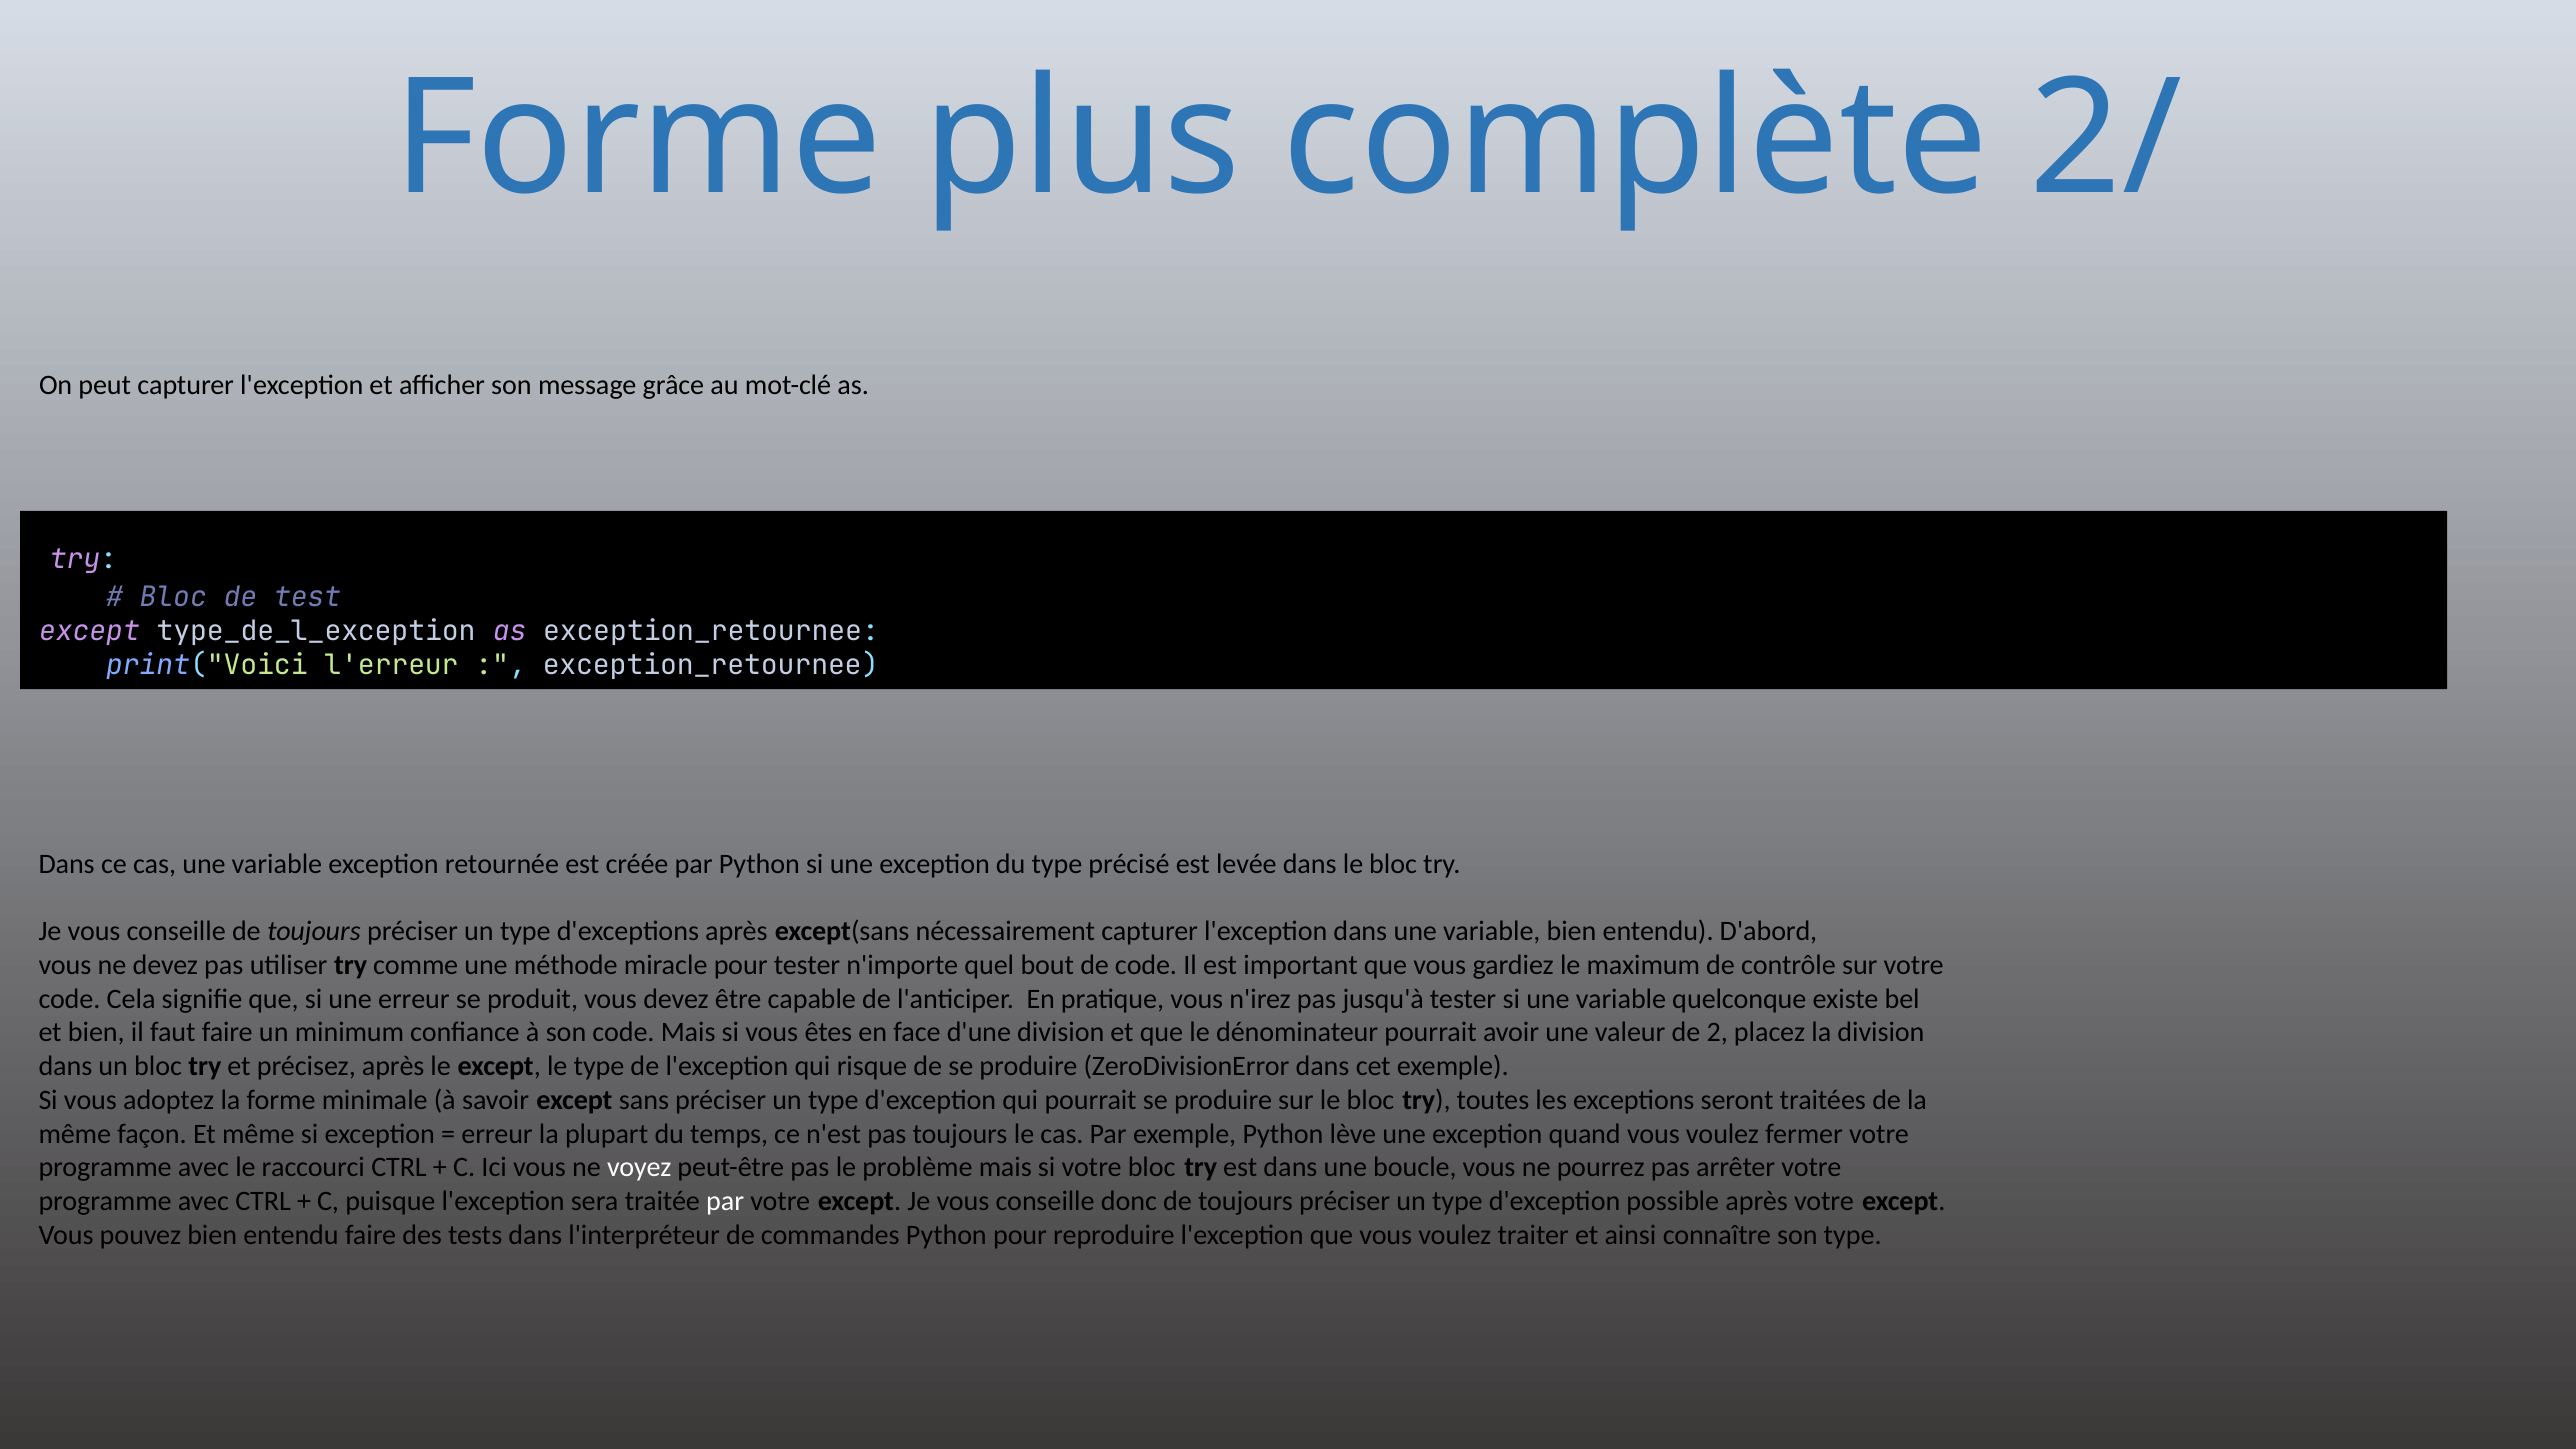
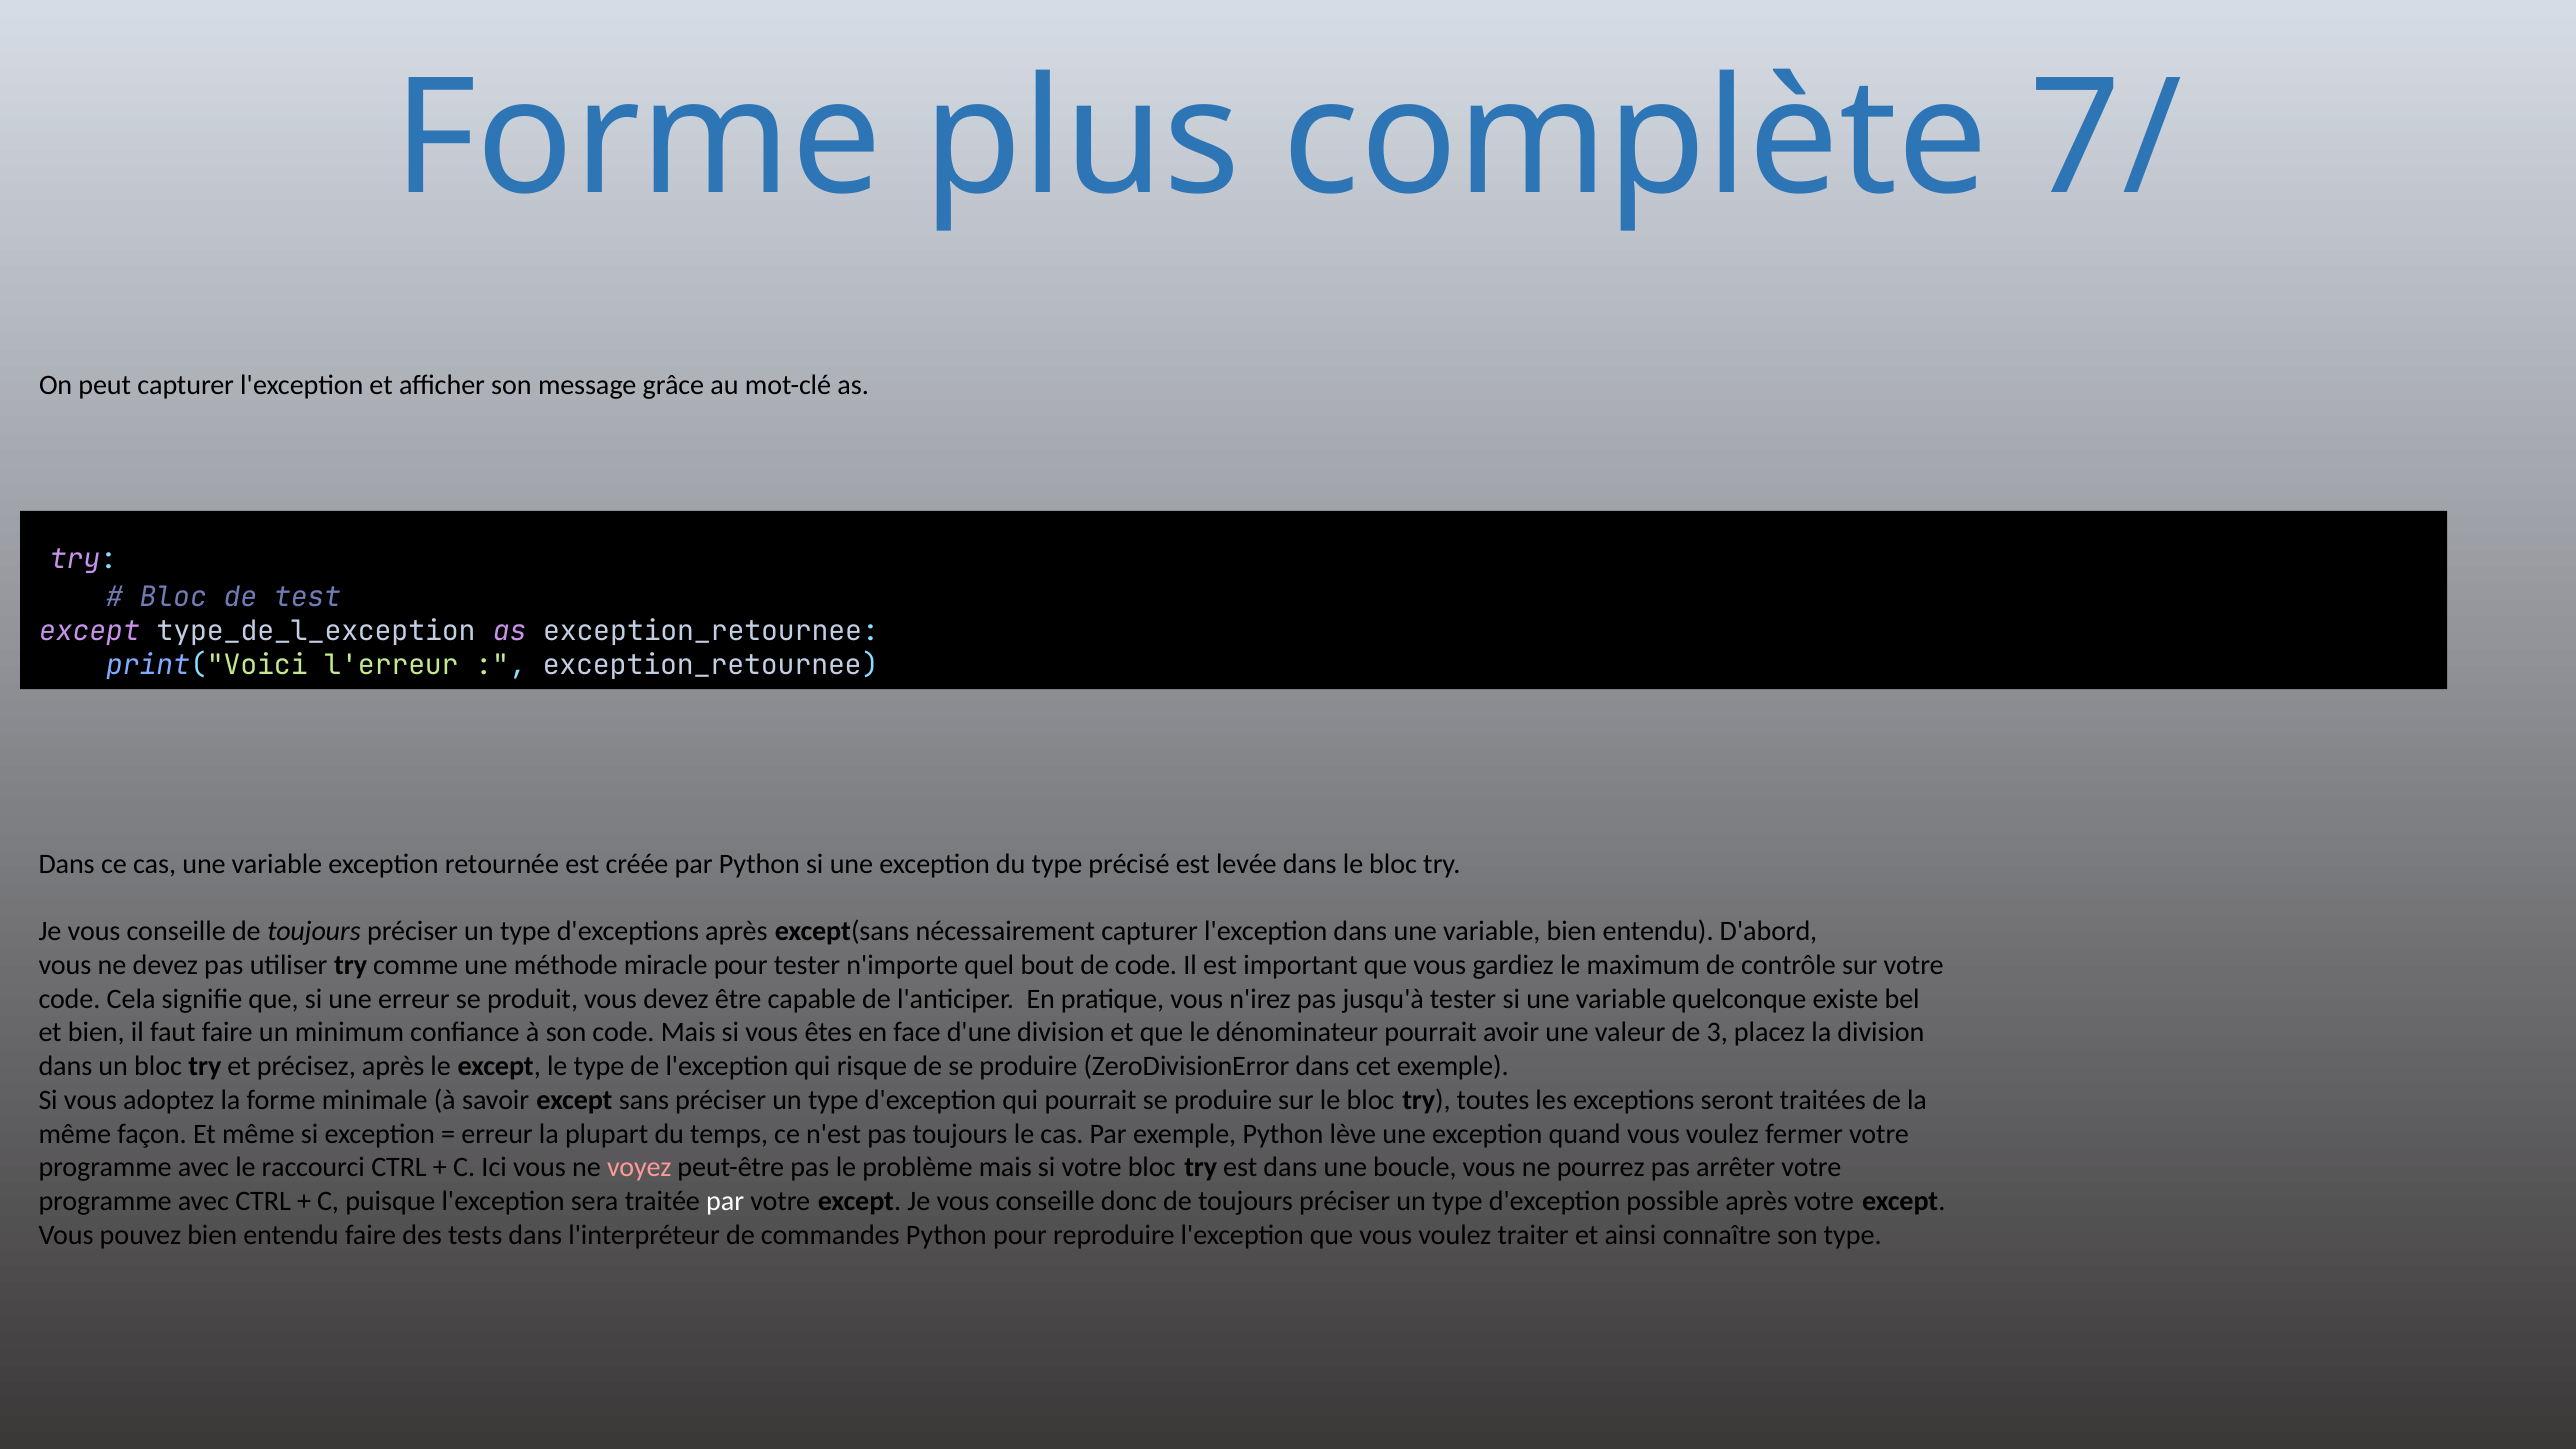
2/: 2/ -> 7/
2: 2 -> 3
voyez colour: white -> pink
